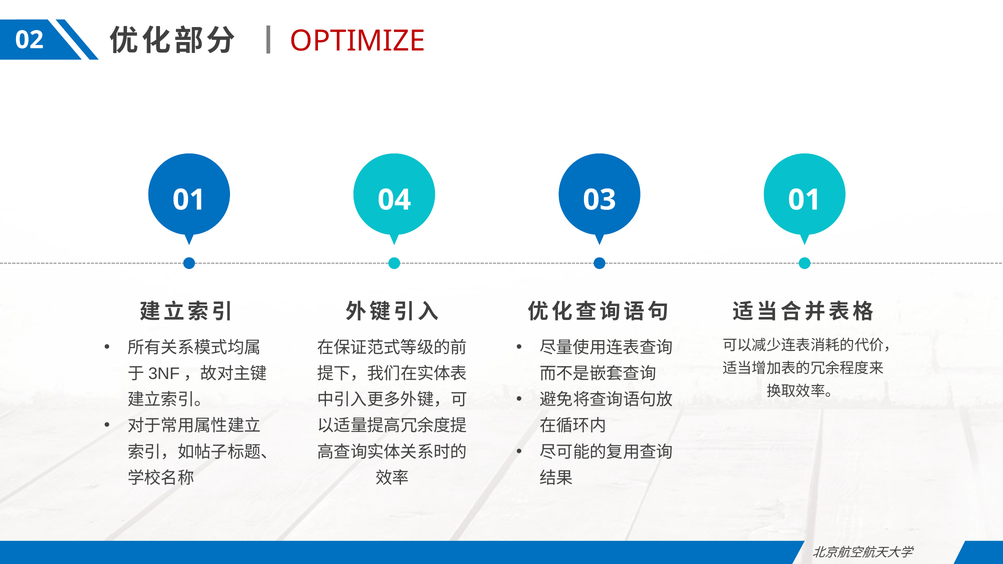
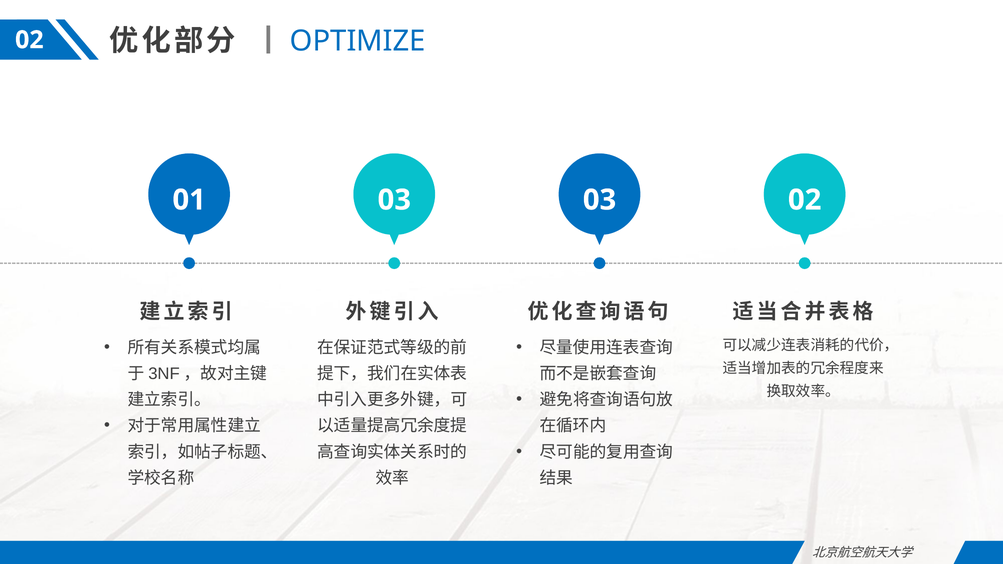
OPTIMIZE colour: red -> blue
01 04: 04 -> 03
03 01: 01 -> 02
